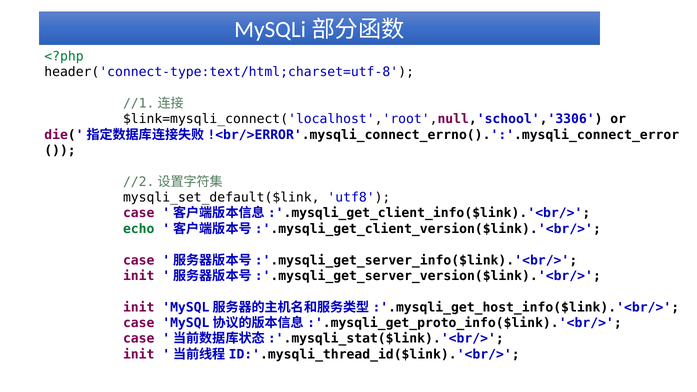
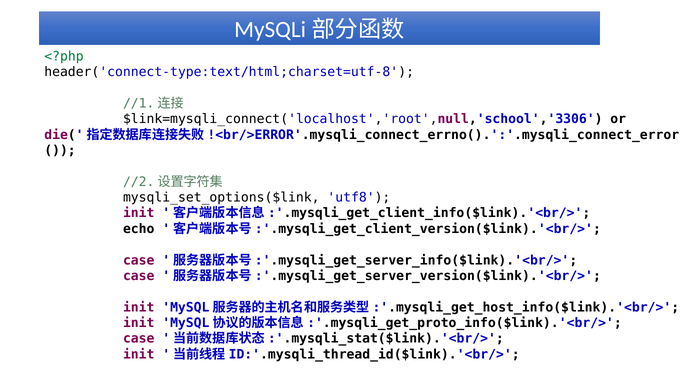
mysqli_set_default($link: mysqli_set_default($link -> mysqli_set_options($link
case at (139, 213): case -> init
echo colour: green -> black
init at (139, 276): init -> case
case at (139, 323): case -> init
